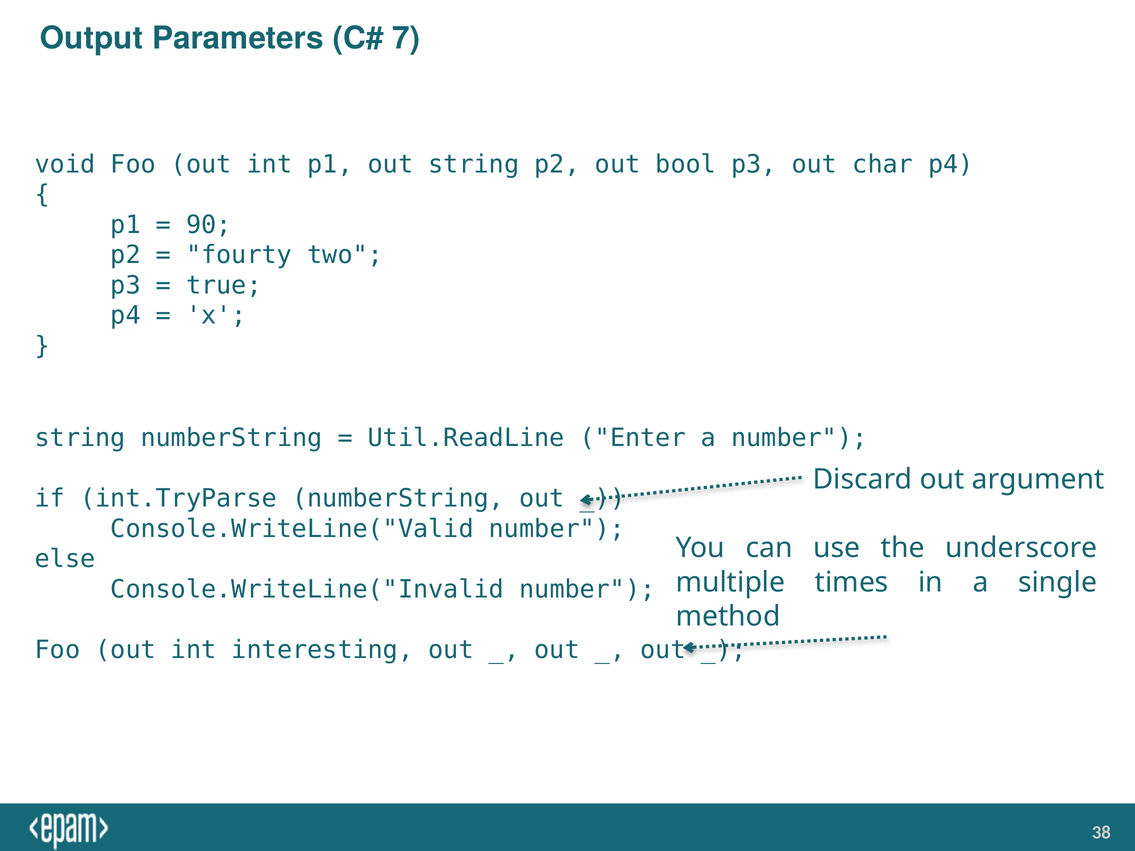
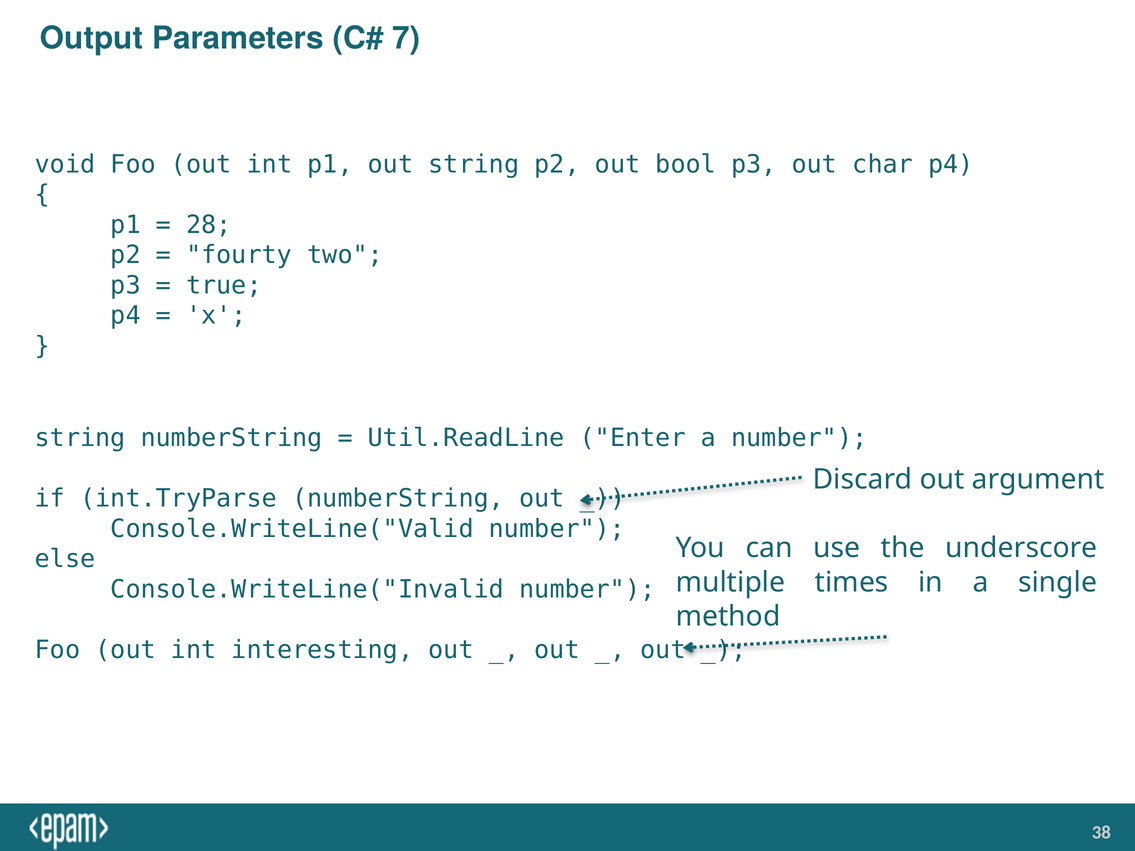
90: 90 -> 28
